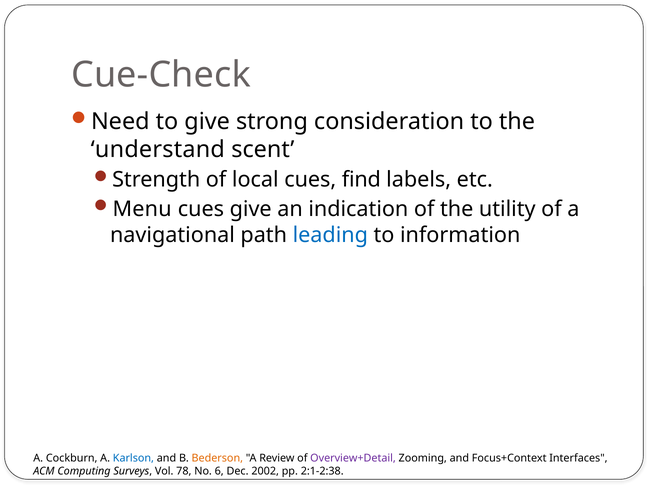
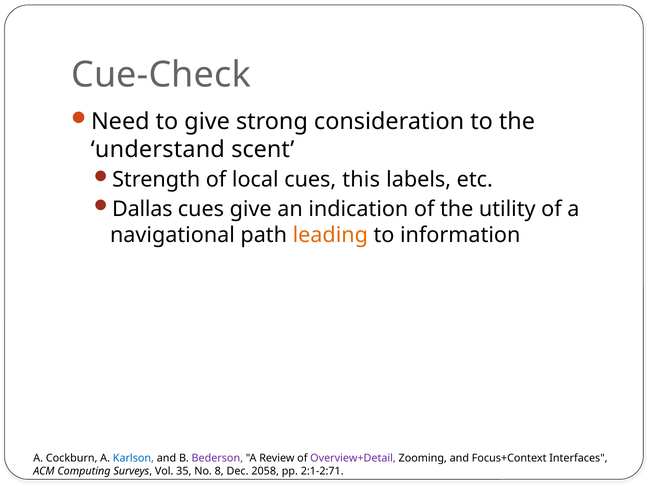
find: find -> this
Menu: Menu -> Dallas
leading colour: blue -> orange
Bederson colour: orange -> purple
78: 78 -> 35
6: 6 -> 8
2002: 2002 -> 2058
2:1-2:38: 2:1-2:38 -> 2:1-2:71
